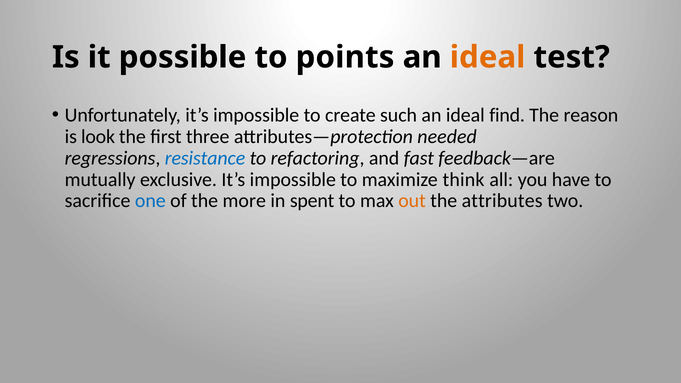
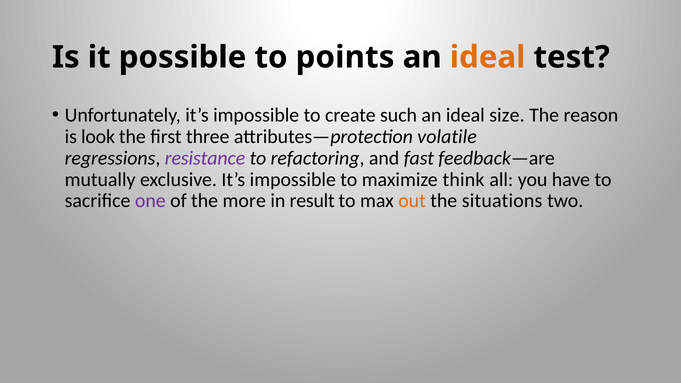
find: find -> size
needed: needed -> volatile
resistance colour: blue -> purple
one colour: blue -> purple
spent: spent -> result
attributes: attributes -> situations
